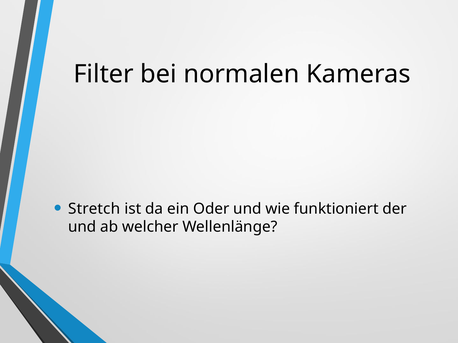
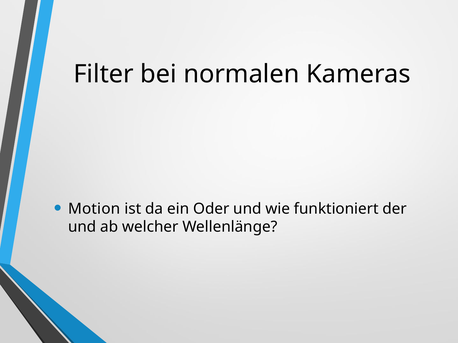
Stretch: Stretch -> Motion
